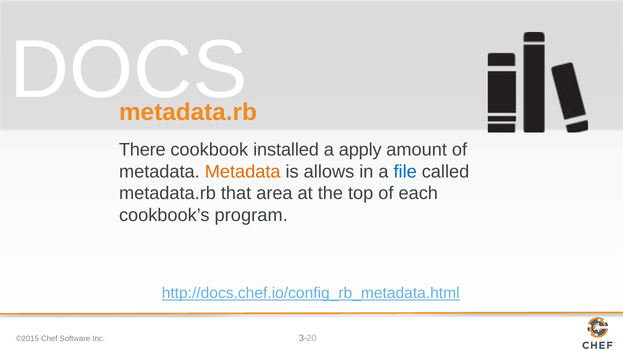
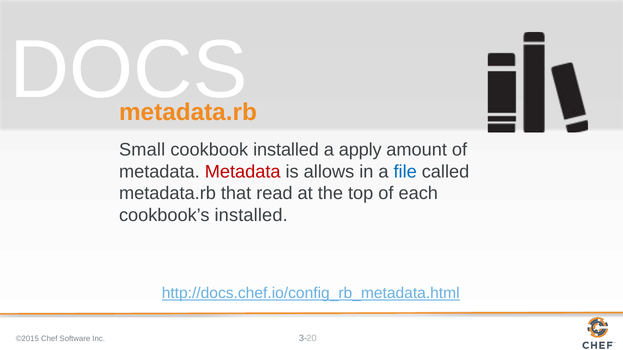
There: There -> Small
Metadata at (243, 172) colour: orange -> red
area: area -> read
cookbook’s program: program -> installed
